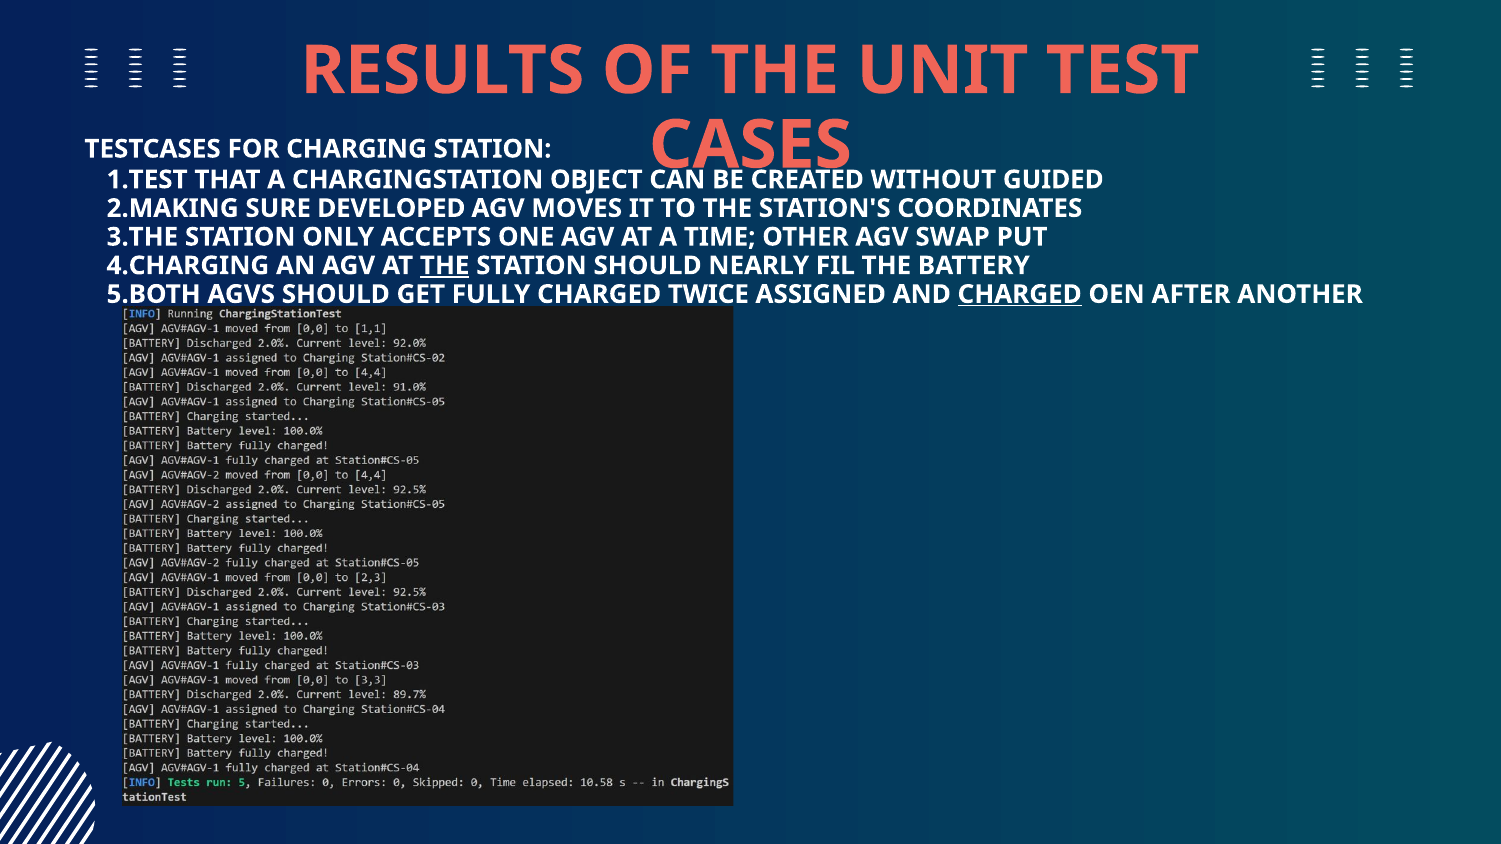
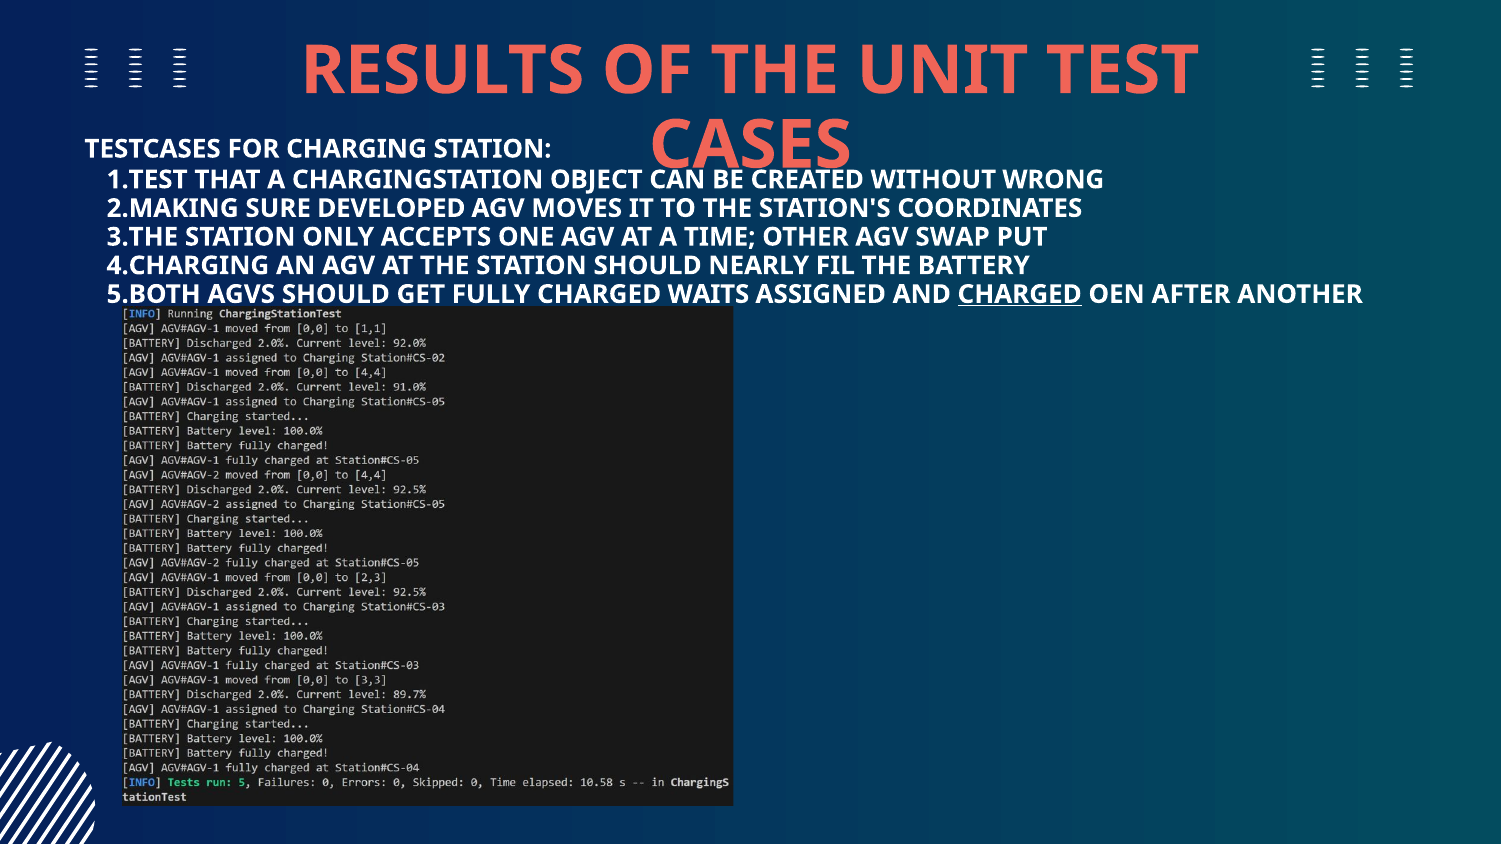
GUIDED: GUIDED -> WRONG
THE at (445, 266) underline: present -> none
TWICE: TWICE -> WAITS
